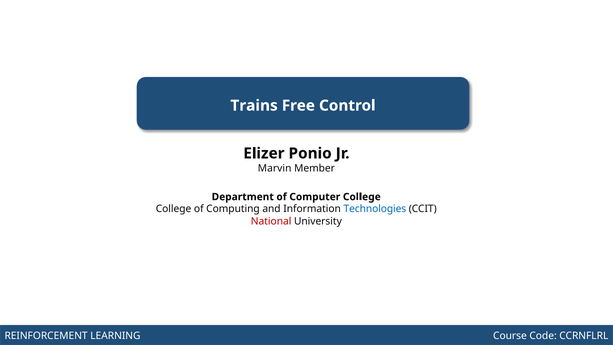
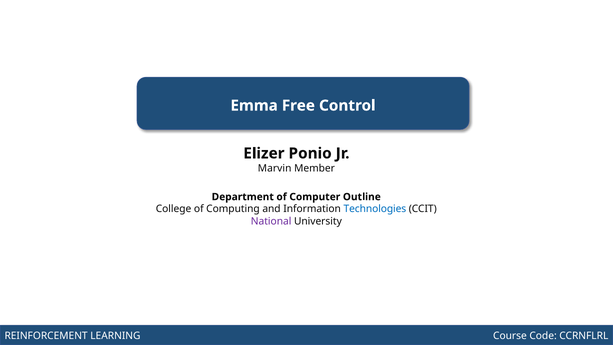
Trains: Trains -> Emma
Computer College: College -> Outline
National colour: red -> purple
